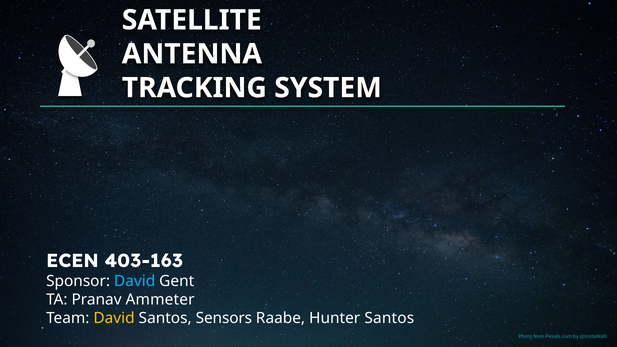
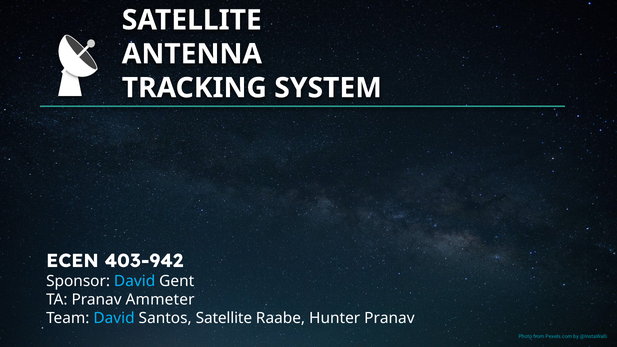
403-163: 403-163 -> 403-942
David at (114, 318) colour: yellow -> light blue
Santos Sensors: Sensors -> Satellite
Hunter Santos: Santos -> Pranav
